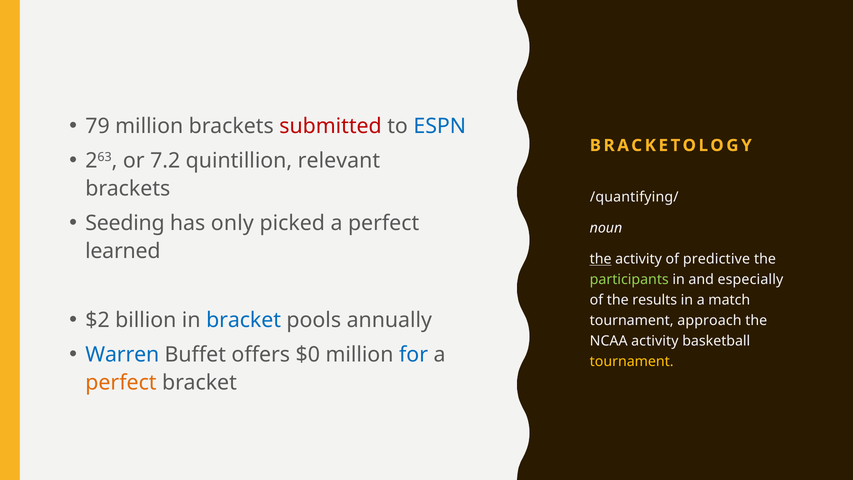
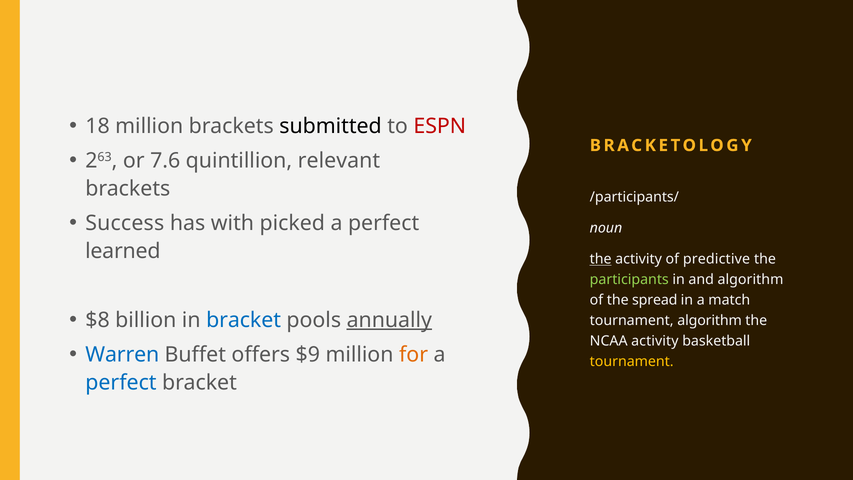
79: 79 -> 18
submitted colour: red -> black
ESPN colour: blue -> red
7.2: 7.2 -> 7.6
/quantifying/: /quantifying/ -> /participants/
Seeding: Seeding -> Success
only: only -> with
and especially: especially -> algorithm
results: results -> spread
$2: $2 -> $8
annually underline: none -> present
tournament approach: approach -> algorithm
$0: $0 -> $9
for colour: blue -> orange
perfect at (121, 382) colour: orange -> blue
